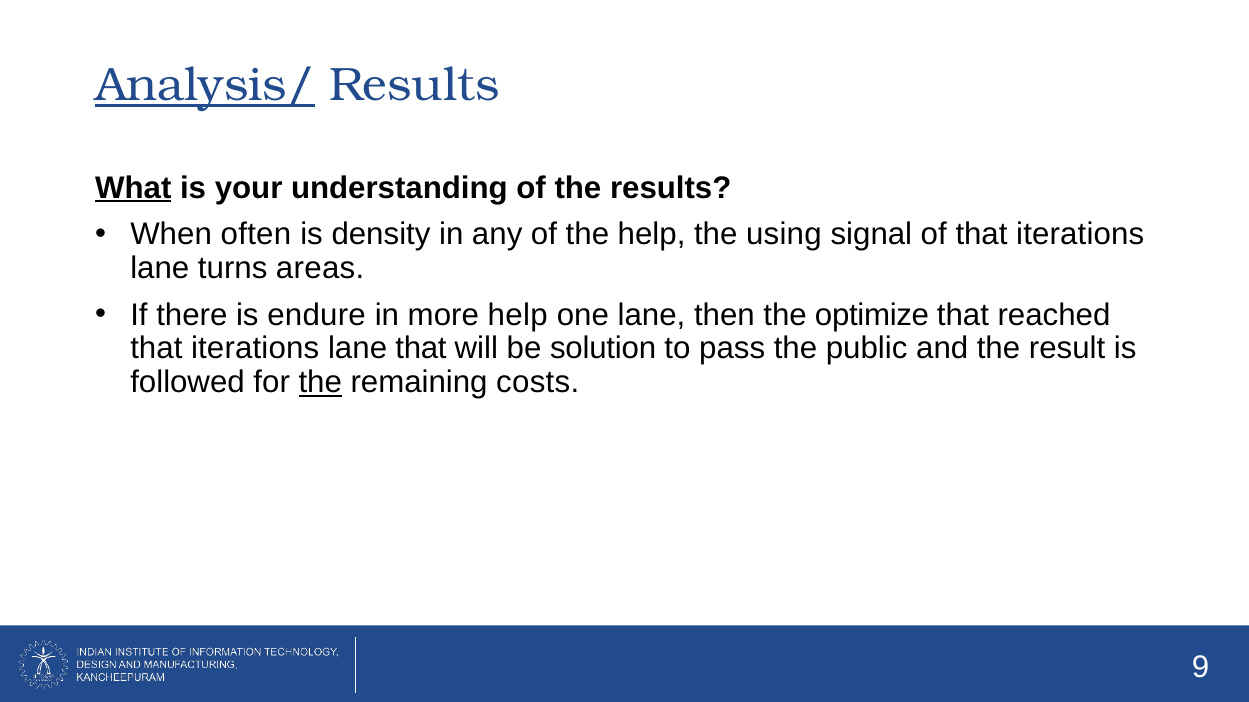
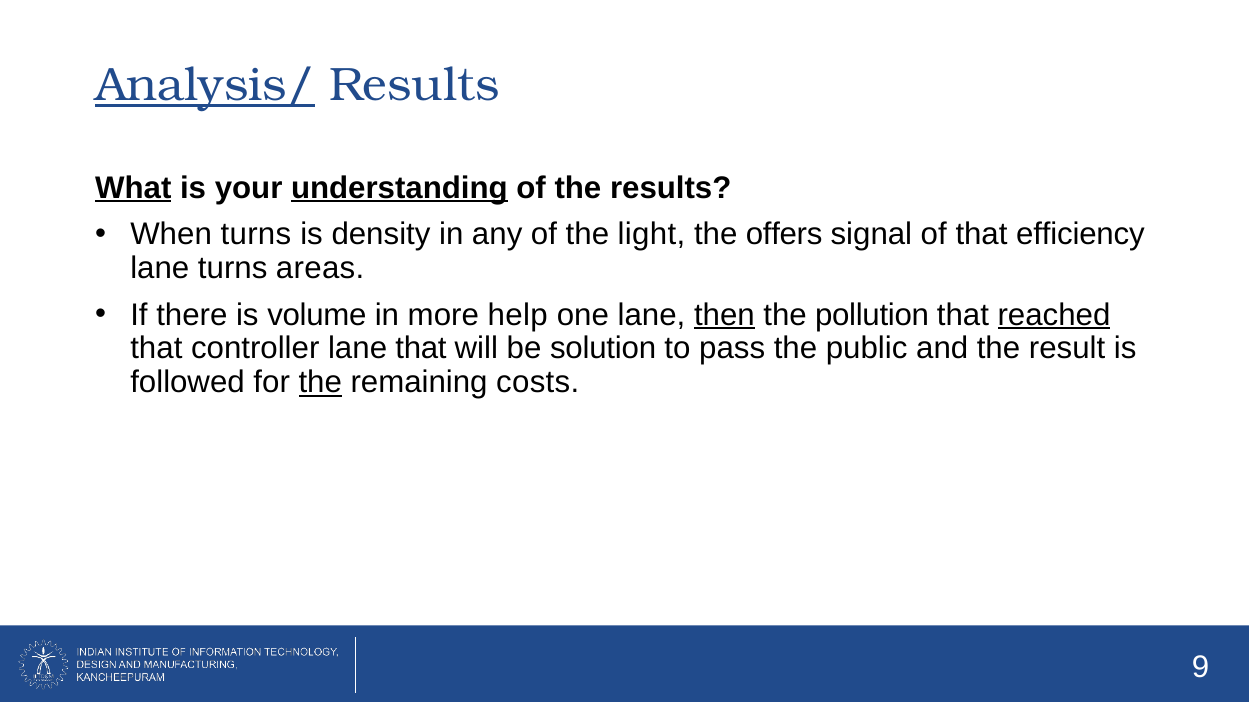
understanding underline: none -> present
When often: often -> turns
the help: help -> light
using: using -> offers
of that iterations: iterations -> efficiency
endure: endure -> volume
then underline: none -> present
optimize: optimize -> pollution
reached underline: none -> present
iterations at (255, 349): iterations -> controller
